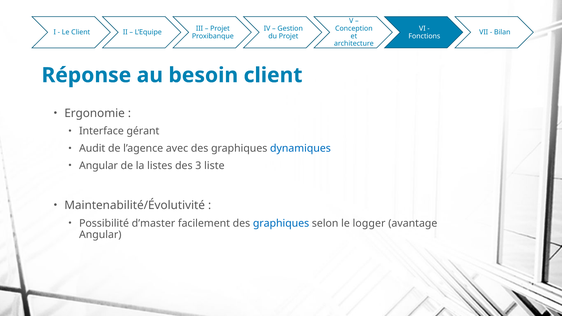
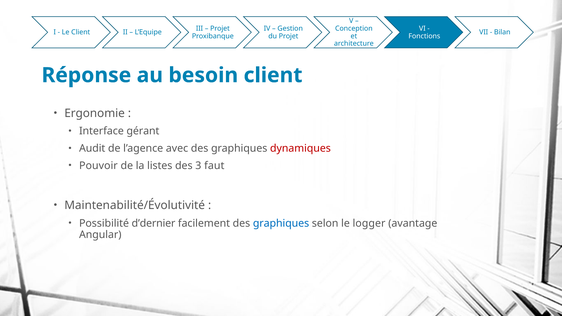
dynamiques colour: blue -> red
Angular at (99, 166): Angular -> Pouvoir
liste: liste -> faut
d’master: d’master -> d’dernier
